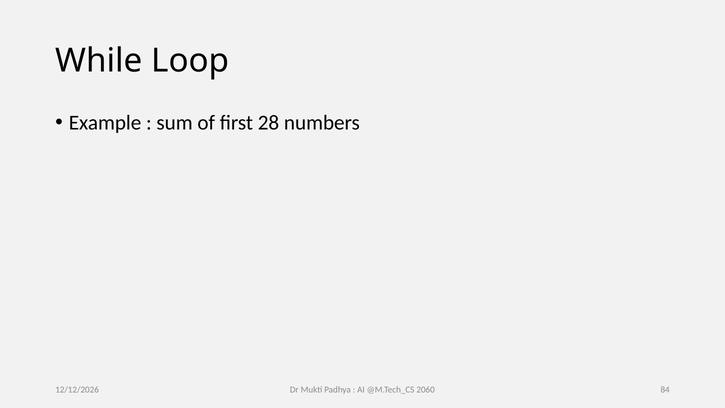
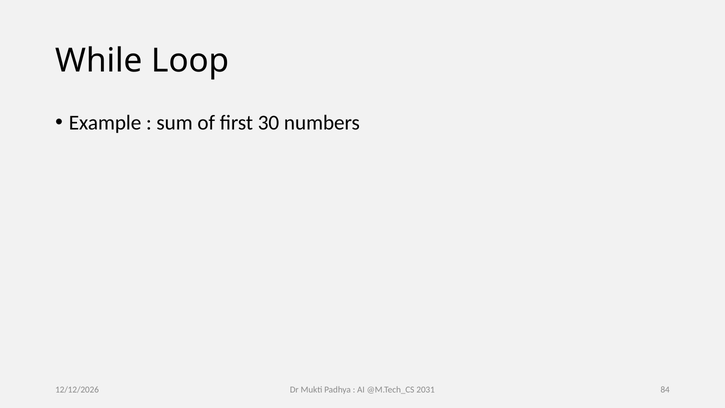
28: 28 -> 30
2060: 2060 -> 2031
